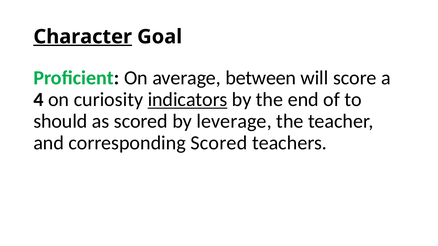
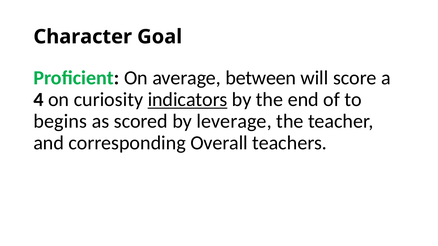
Character underline: present -> none
should: should -> begins
corresponding Scored: Scored -> Overall
